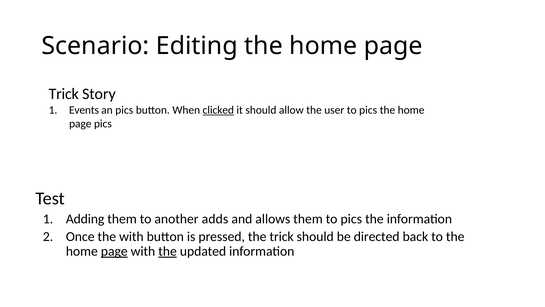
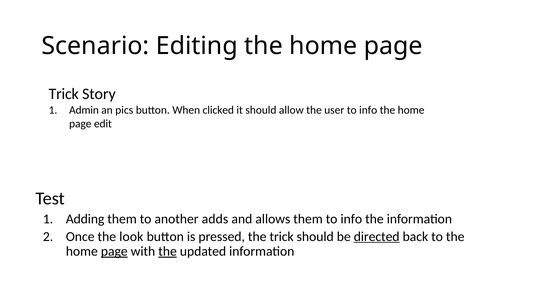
Events: Events -> Admin
clicked underline: present -> none
user to pics: pics -> info
page pics: pics -> edit
them to pics: pics -> info
the with: with -> look
directed underline: none -> present
